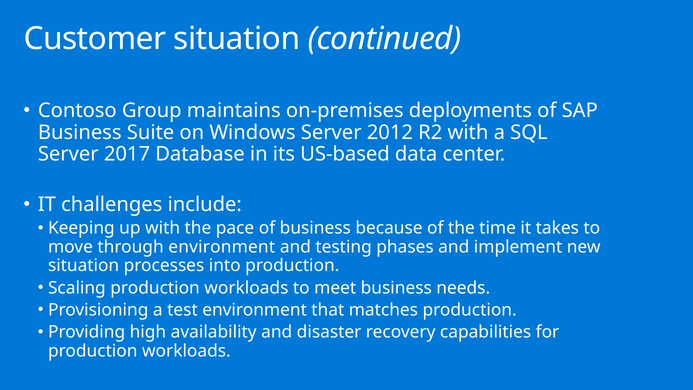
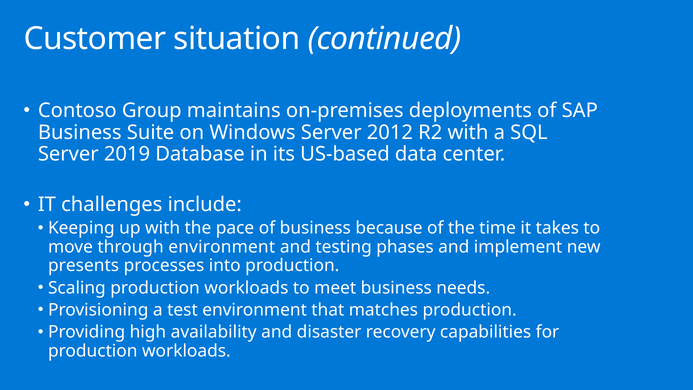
2017: 2017 -> 2019
situation at (84, 266): situation -> presents
